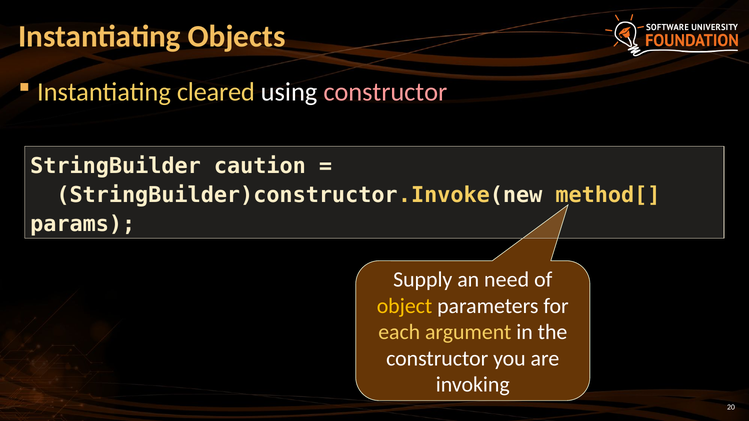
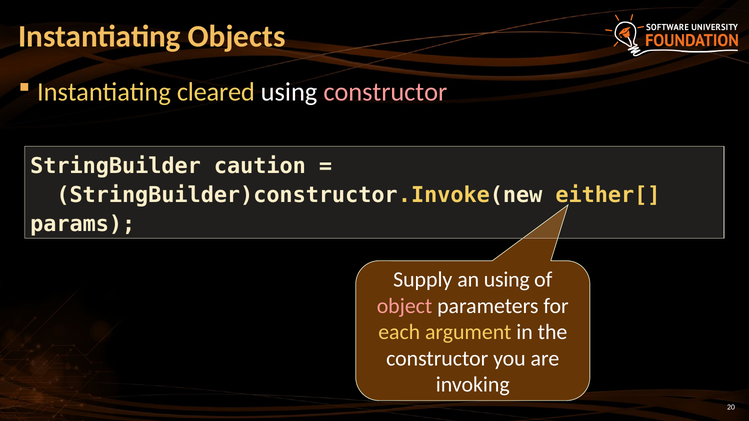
method[: method[ -> either[
an need: need -> using
object colour: yellow -> pink
